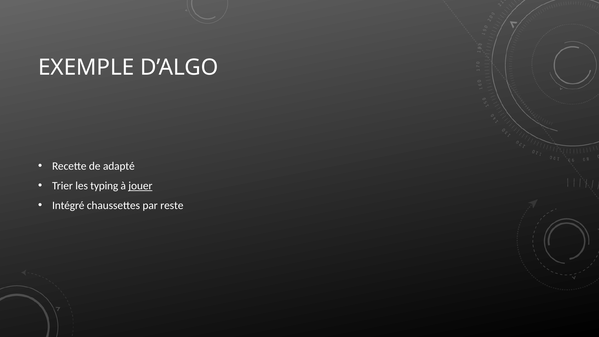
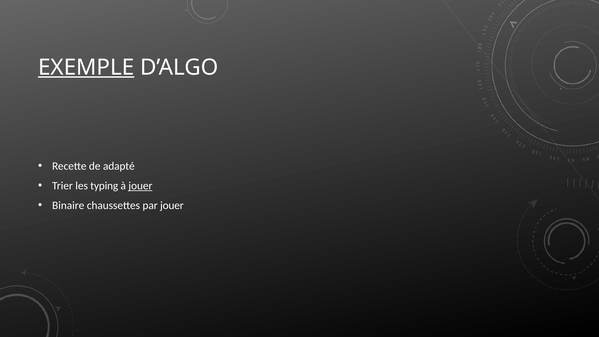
EXEMPLE underline: none -> present
Intégré: Intégré -> Binaire
par reste: reste -> jouer
